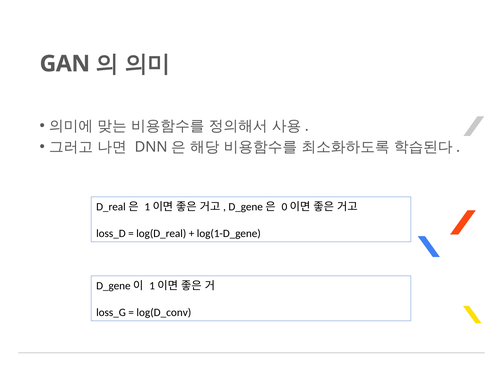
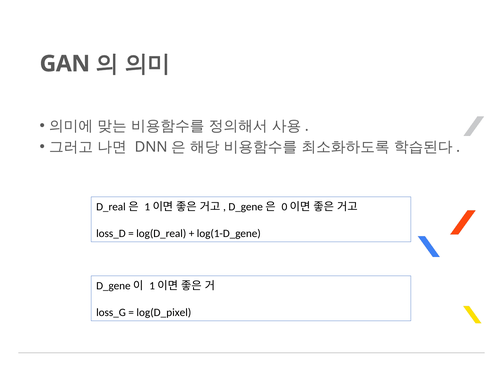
log(D_conv: log(D_conv -> log(D_pixel
